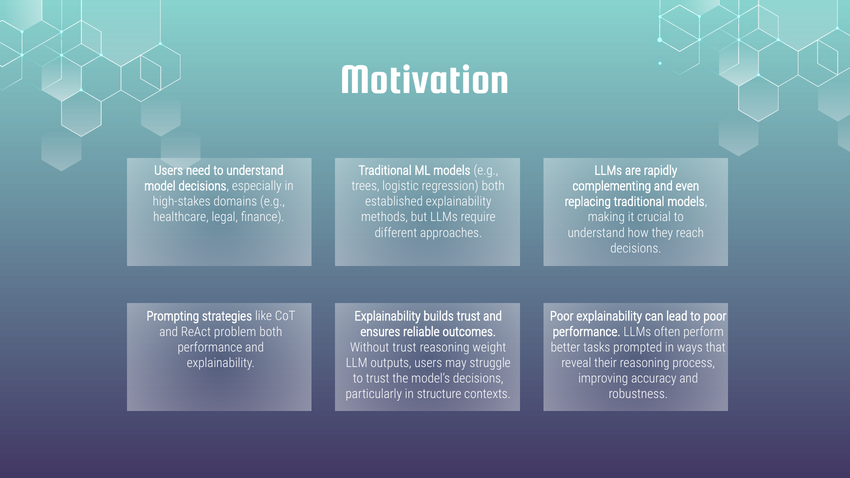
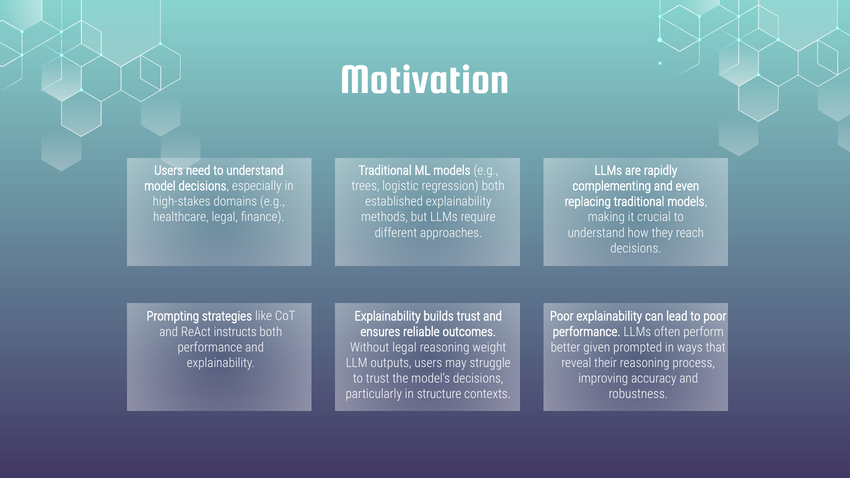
problem: problem -> instructs
Without trust: trust -> legal
tasks: tasks -> given
